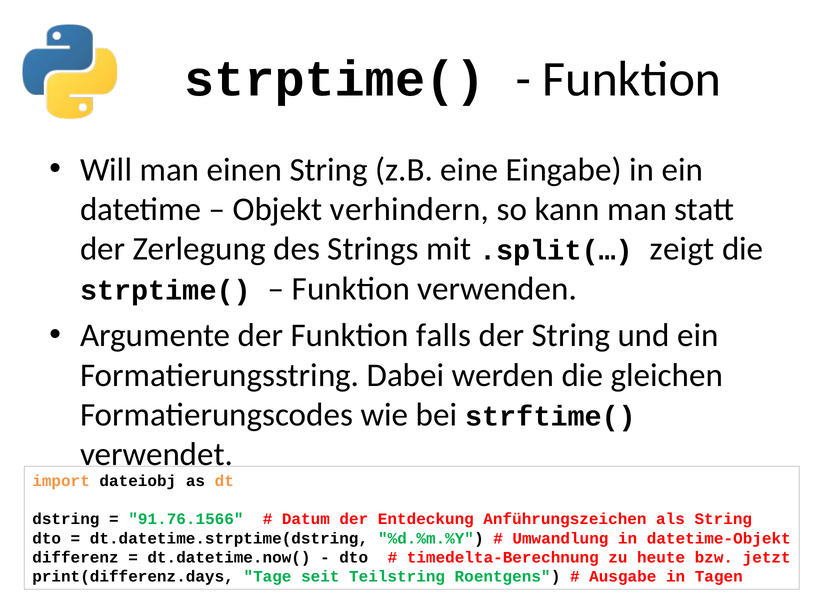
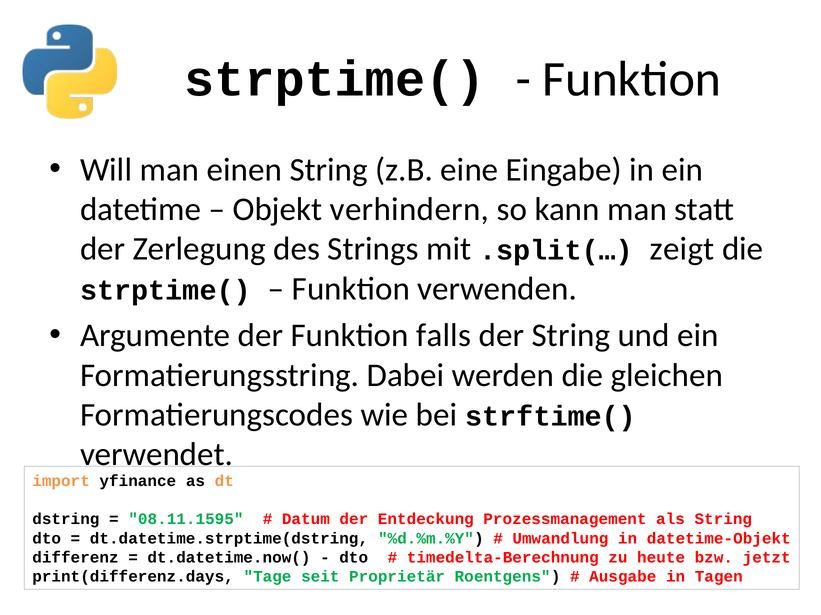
dateiobj: dateiobj -> yfinance
91.76.1566: 91.76.1566 -> 08.11.1595
Anführungszeichen: Anführungszeichen -> Prozessmanagement
Teilstring: Teilstring -> Proprietär
